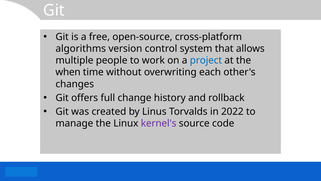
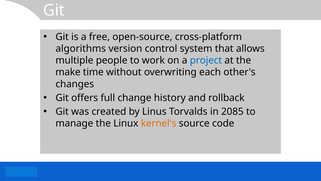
when: when -> make
2022: 2022 -> 2085
kernel's colour: purple -> orange
